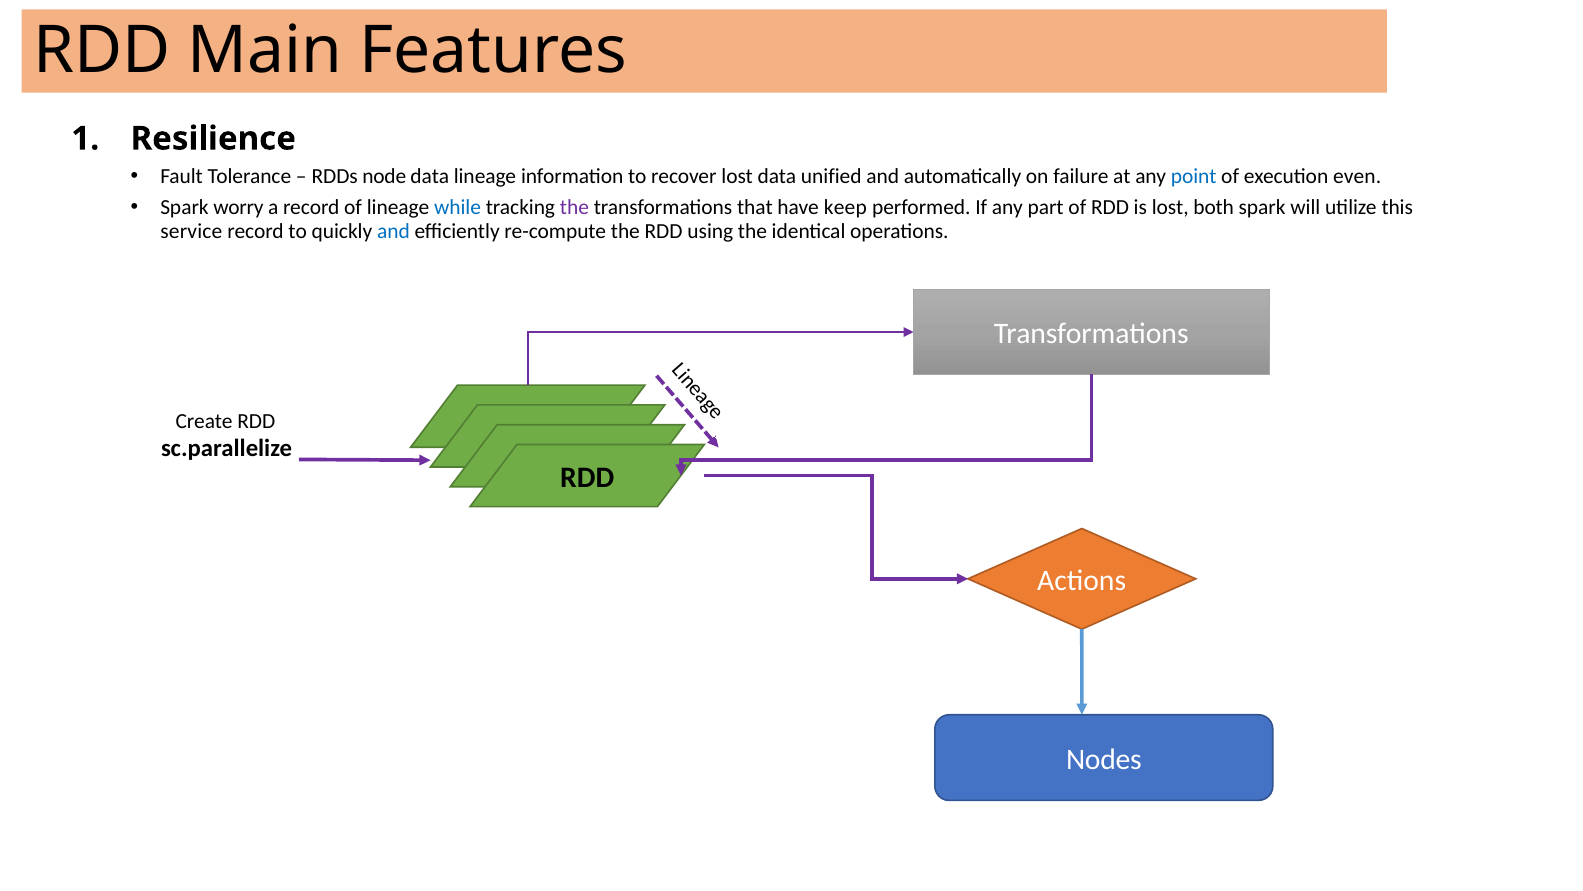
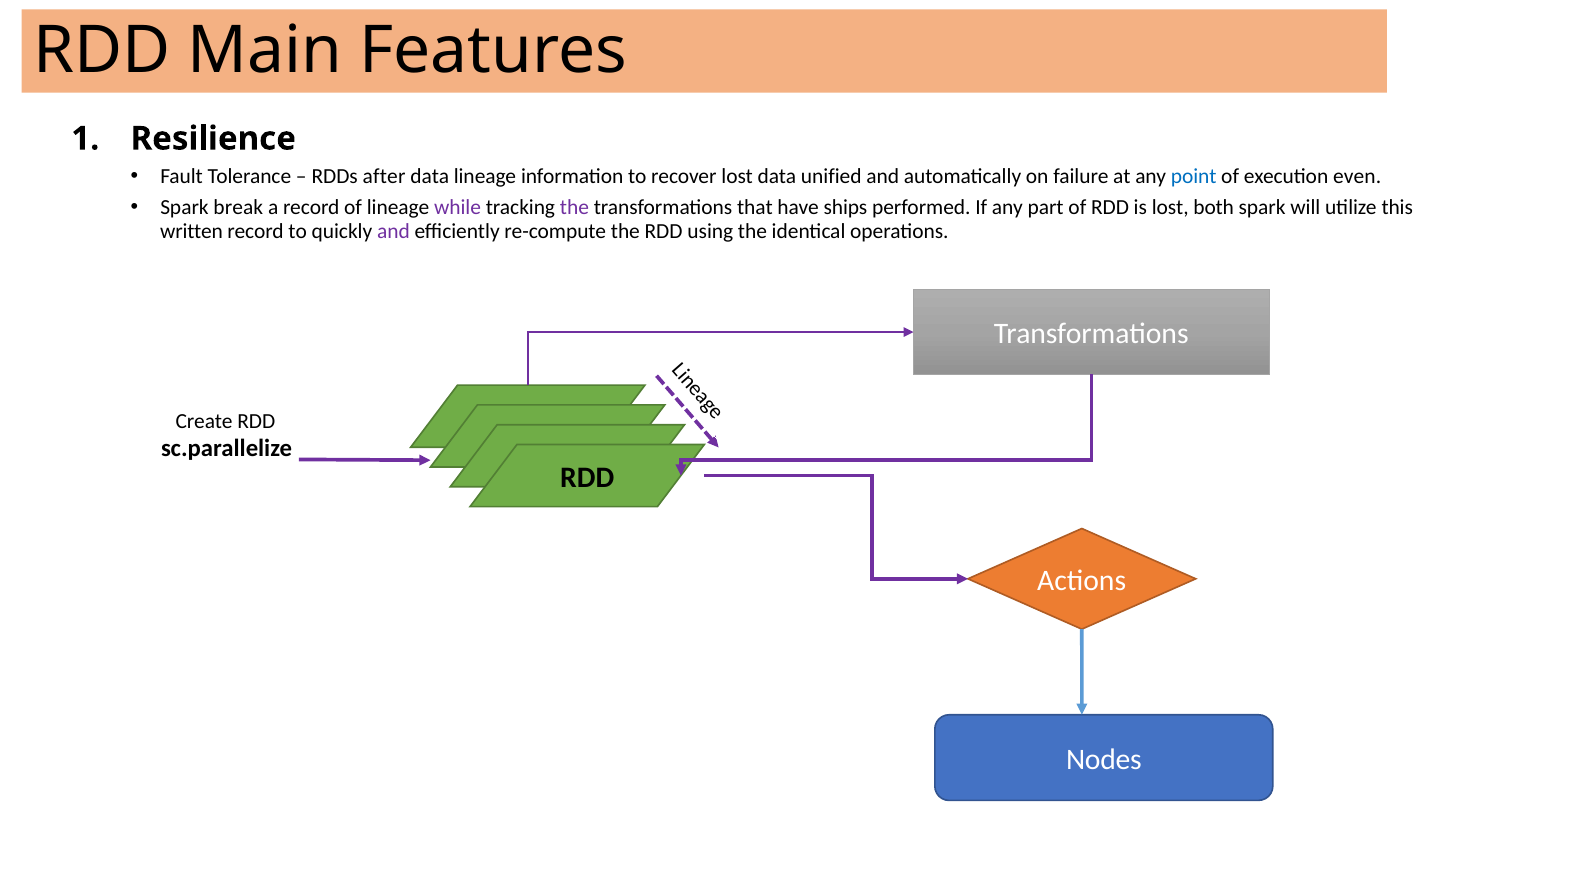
node: node -> after
worry: worry -> break
while colour: blue -> purple
keep: keep -> ships
service: service -> written
and at (393, 231) colour: blue -> purple
